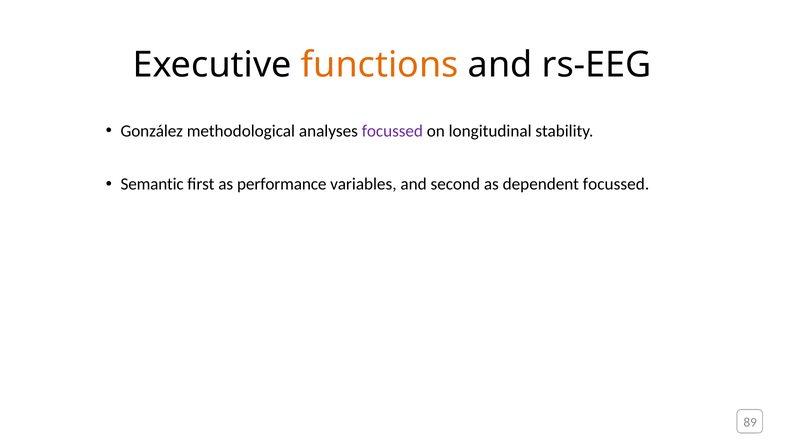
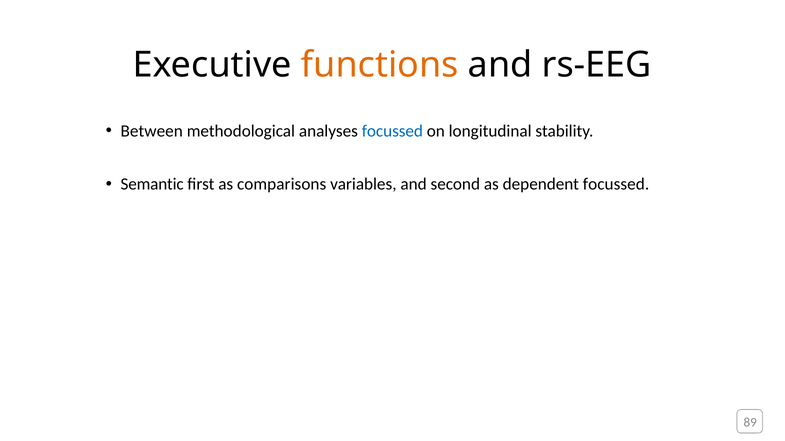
González: González -> Between
focussed at (392, 131) colour: purple -> blue
performance: performance -> comparisons
